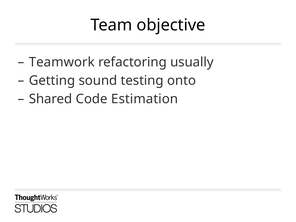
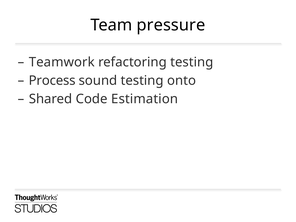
objective: objective -> pressure
refactoring usually: usually -> testing
Getting: Getting -> Process
